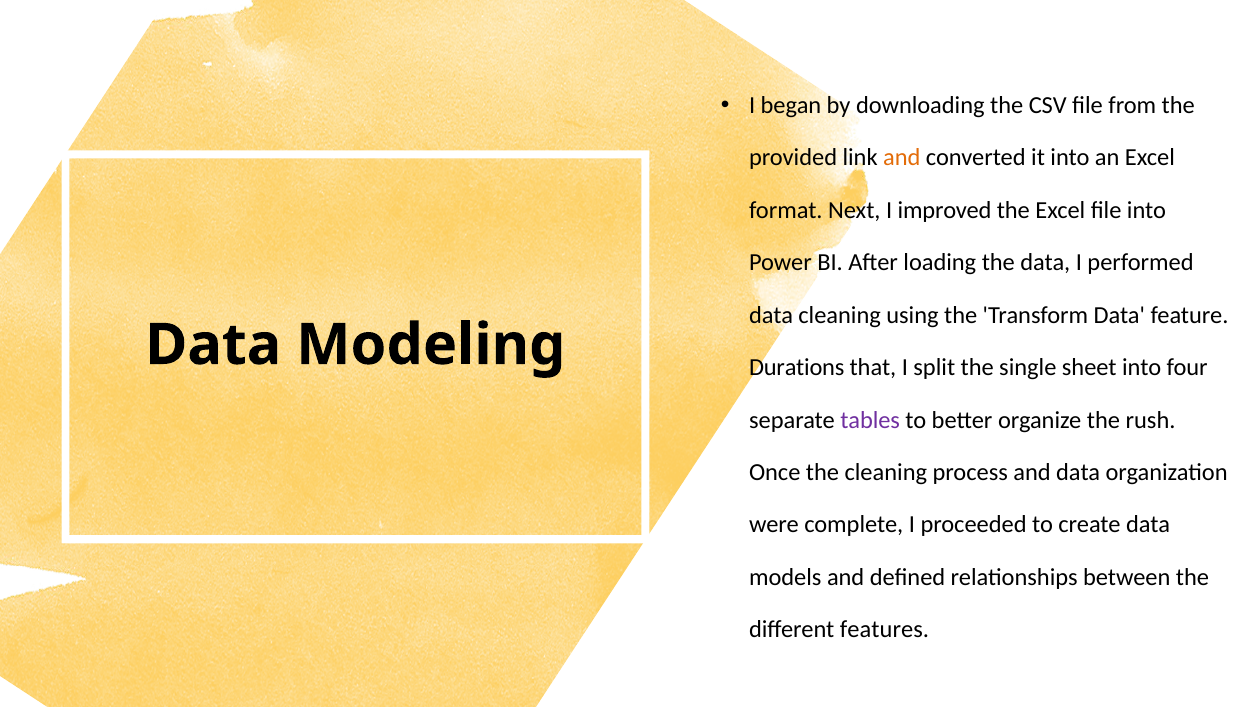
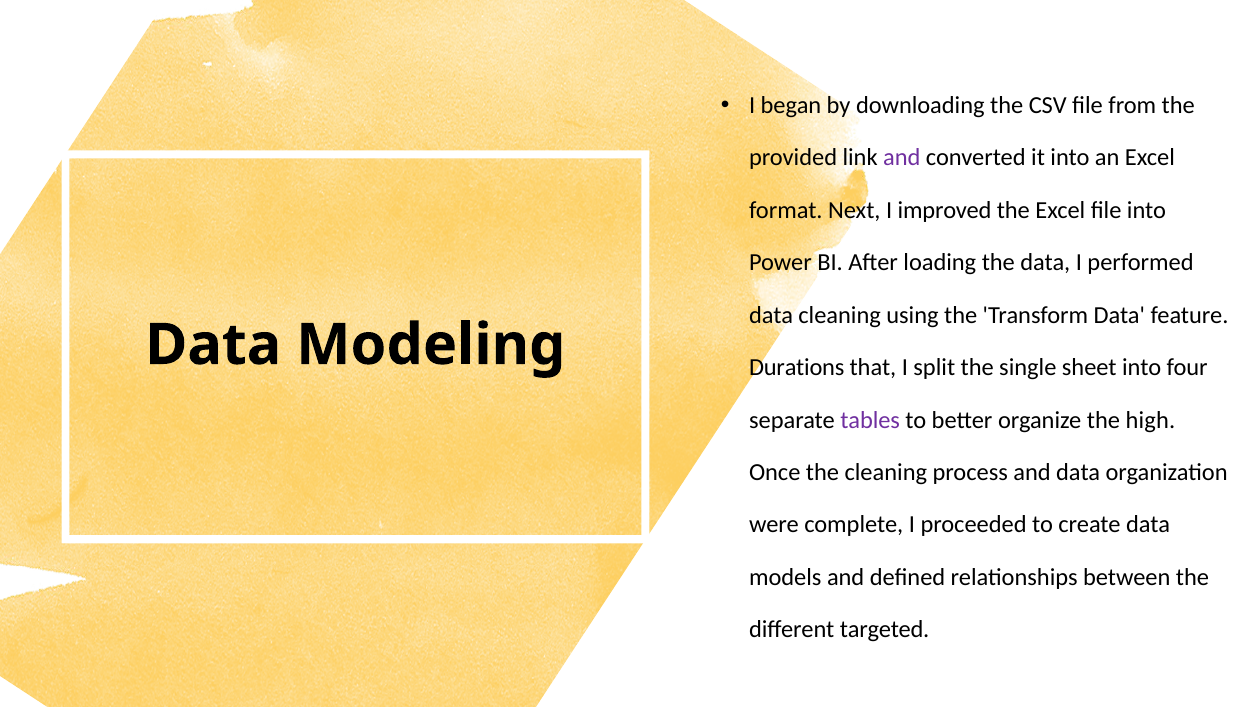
and at (902, 158) colour: orange -> purple
rush: rush -> high
features: features -> targeted
